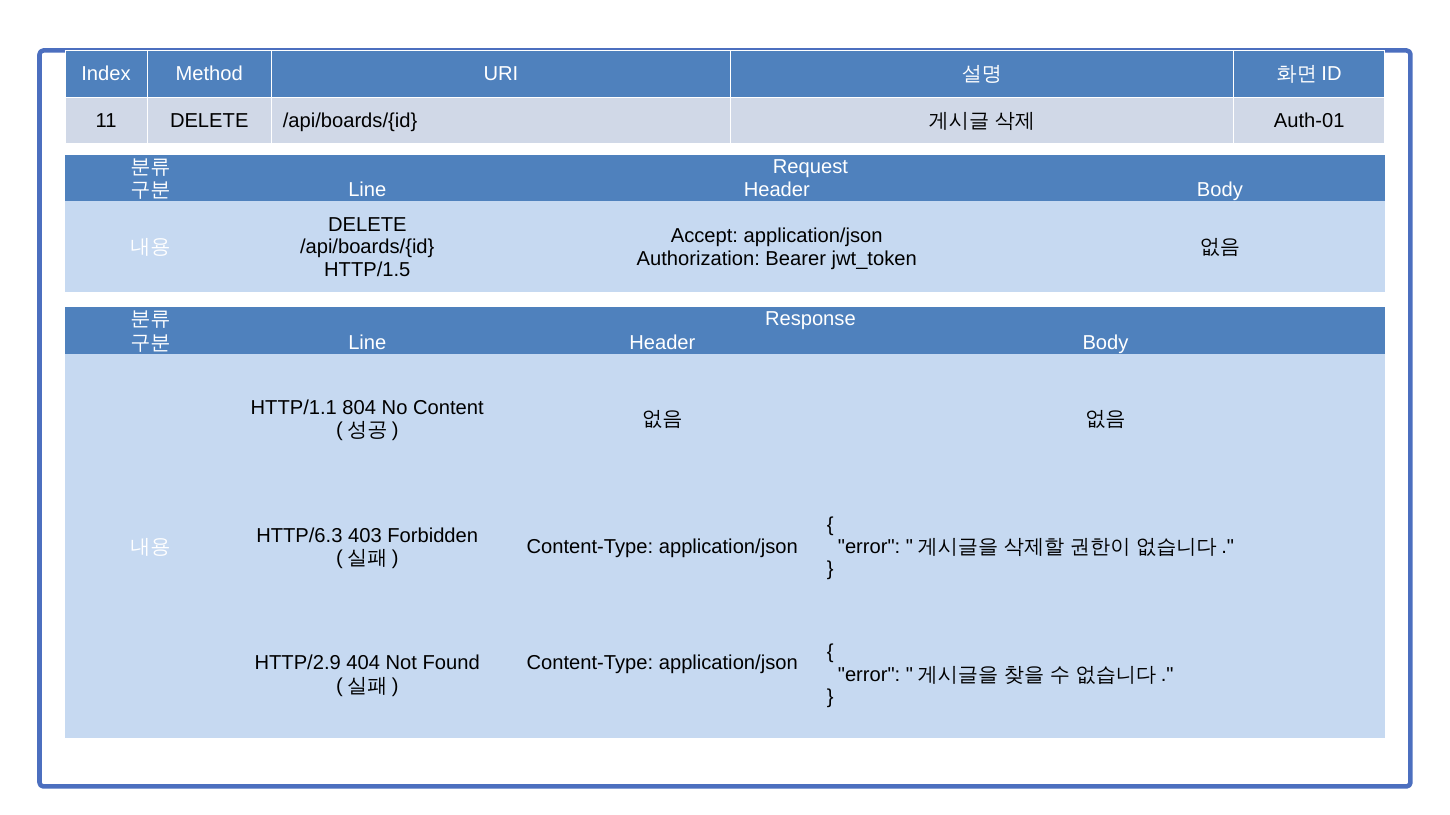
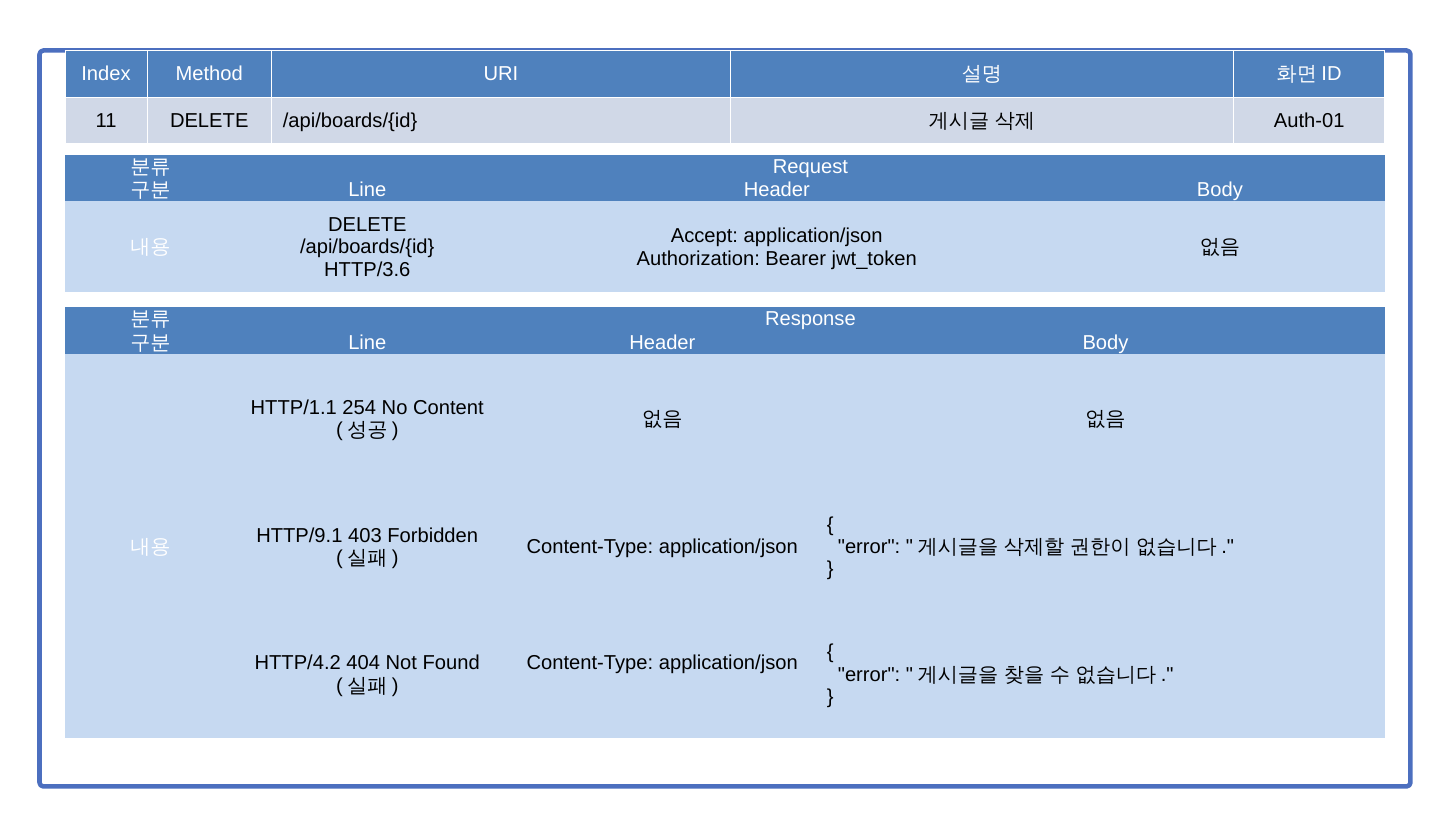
HTTP/1.5: HTTP/1.5 -> HTTP/3.6
804: 804 -> 254
HTTP/6.3: HTTP/6.3 -> HTTP/9.1
HTTP/2.9: HTTP/2.9 -> HTTP/4.2
